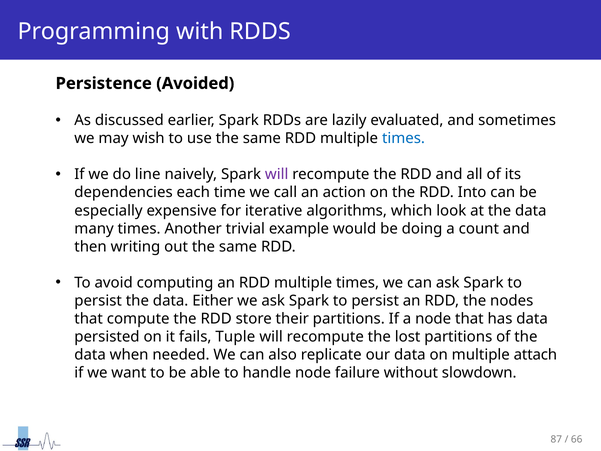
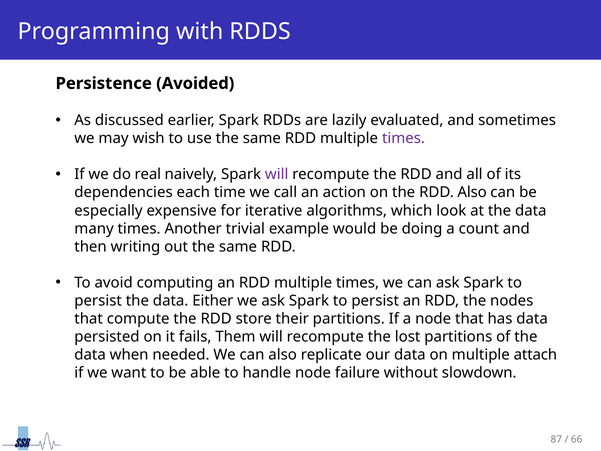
times at (404, 138) colour: blue -> purple
line: line -> real
RDD Into: Into -> Also
Tuple: Tuple -> Them
